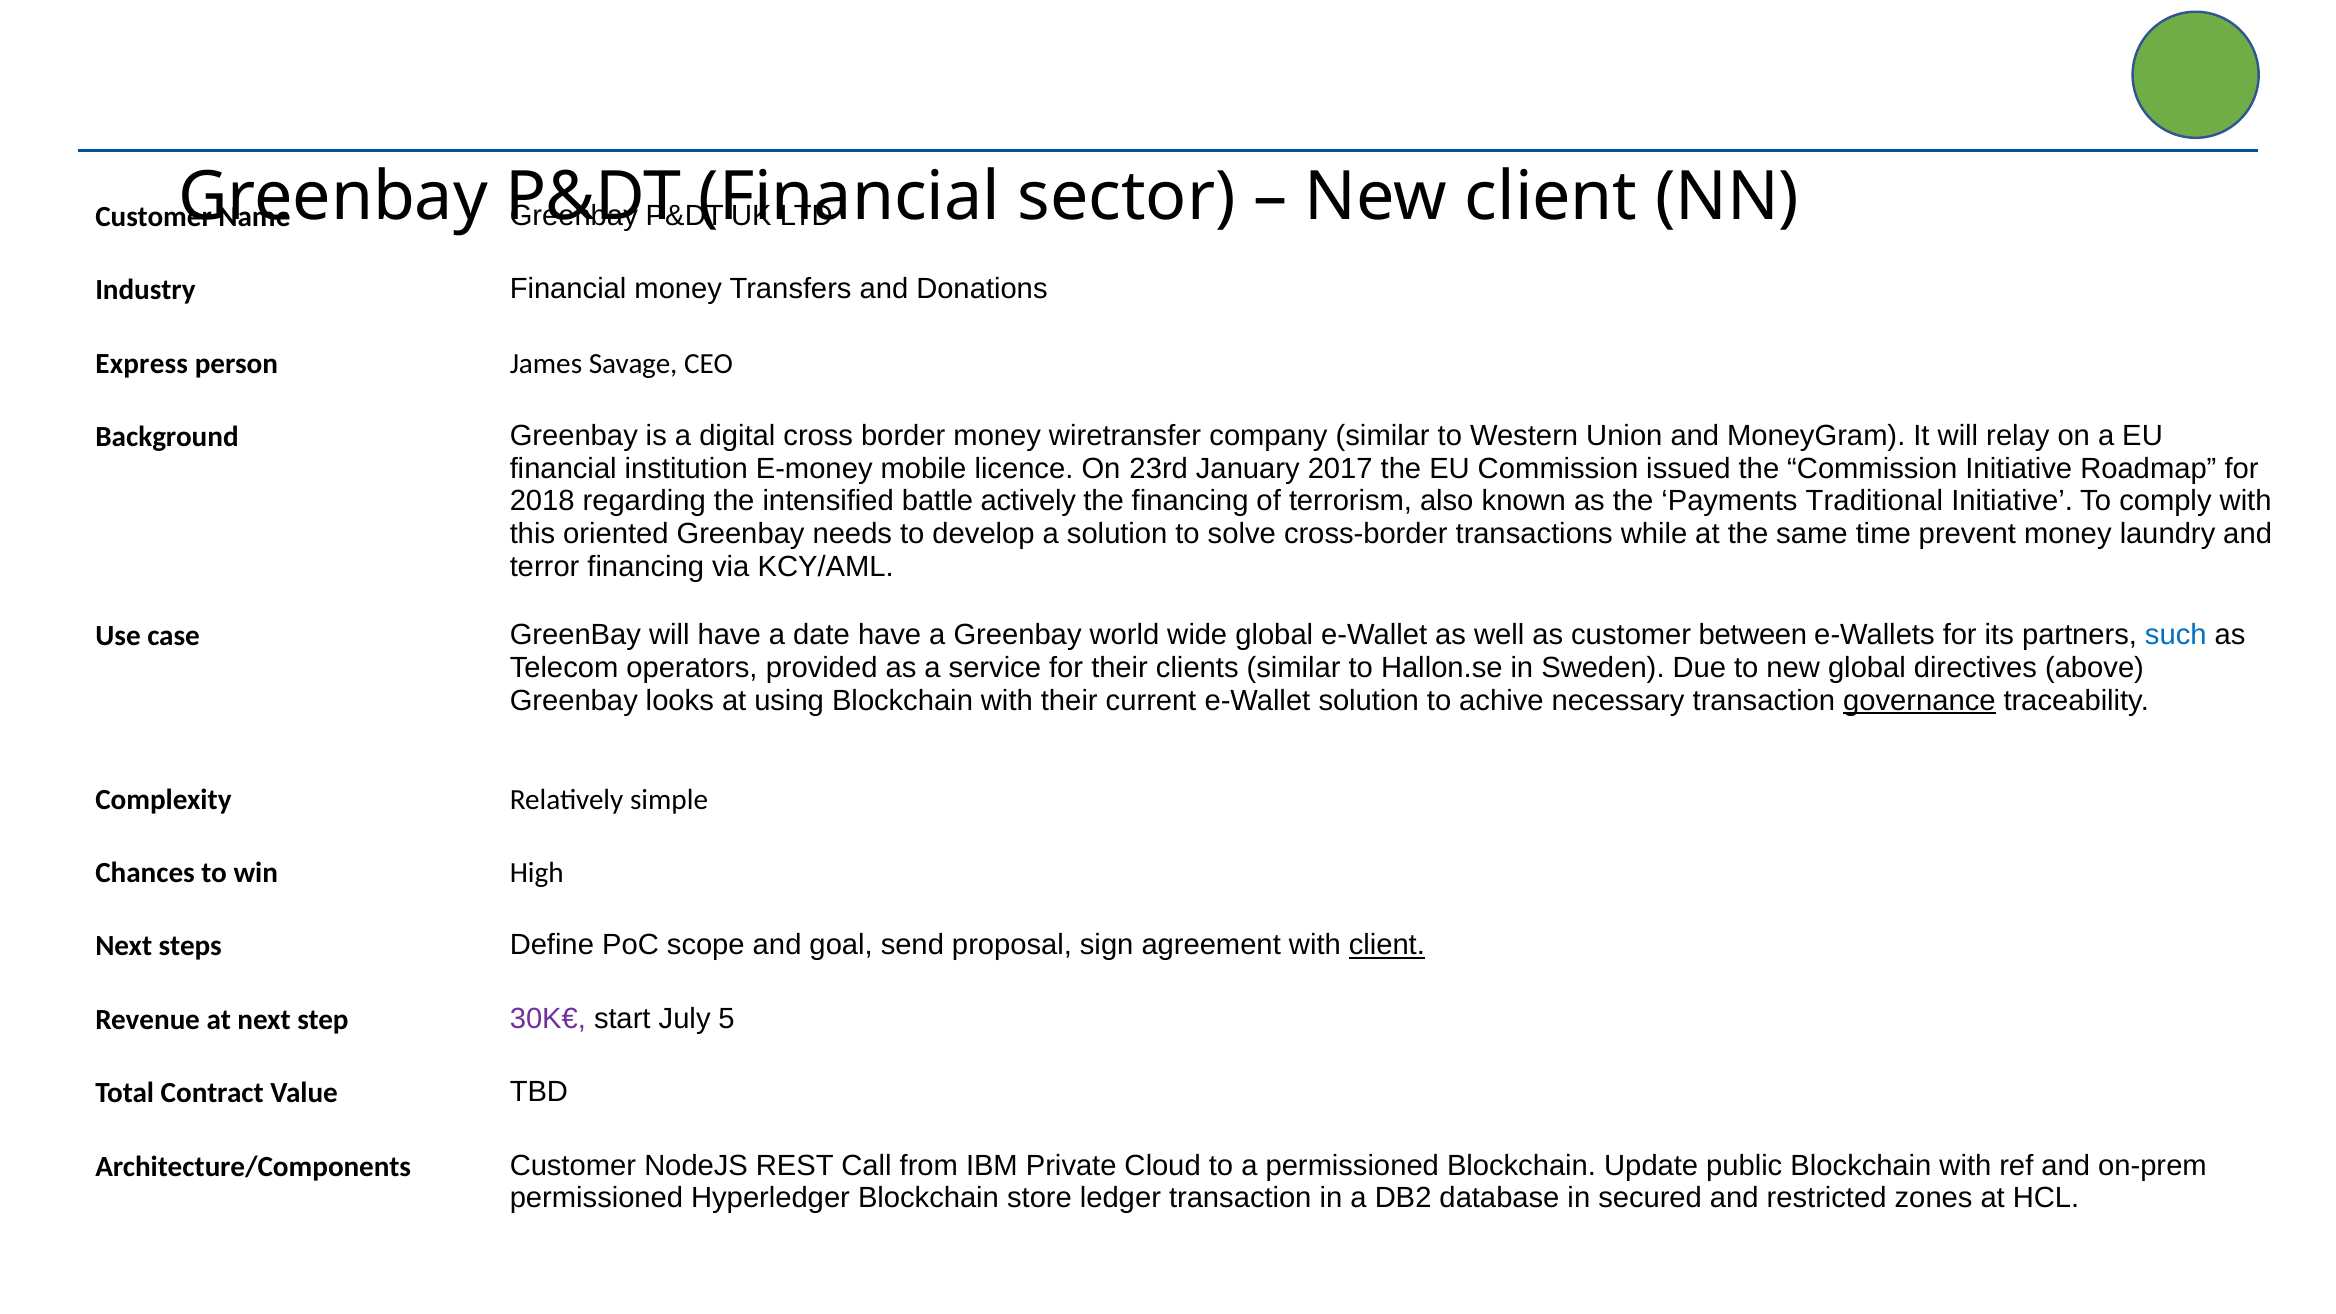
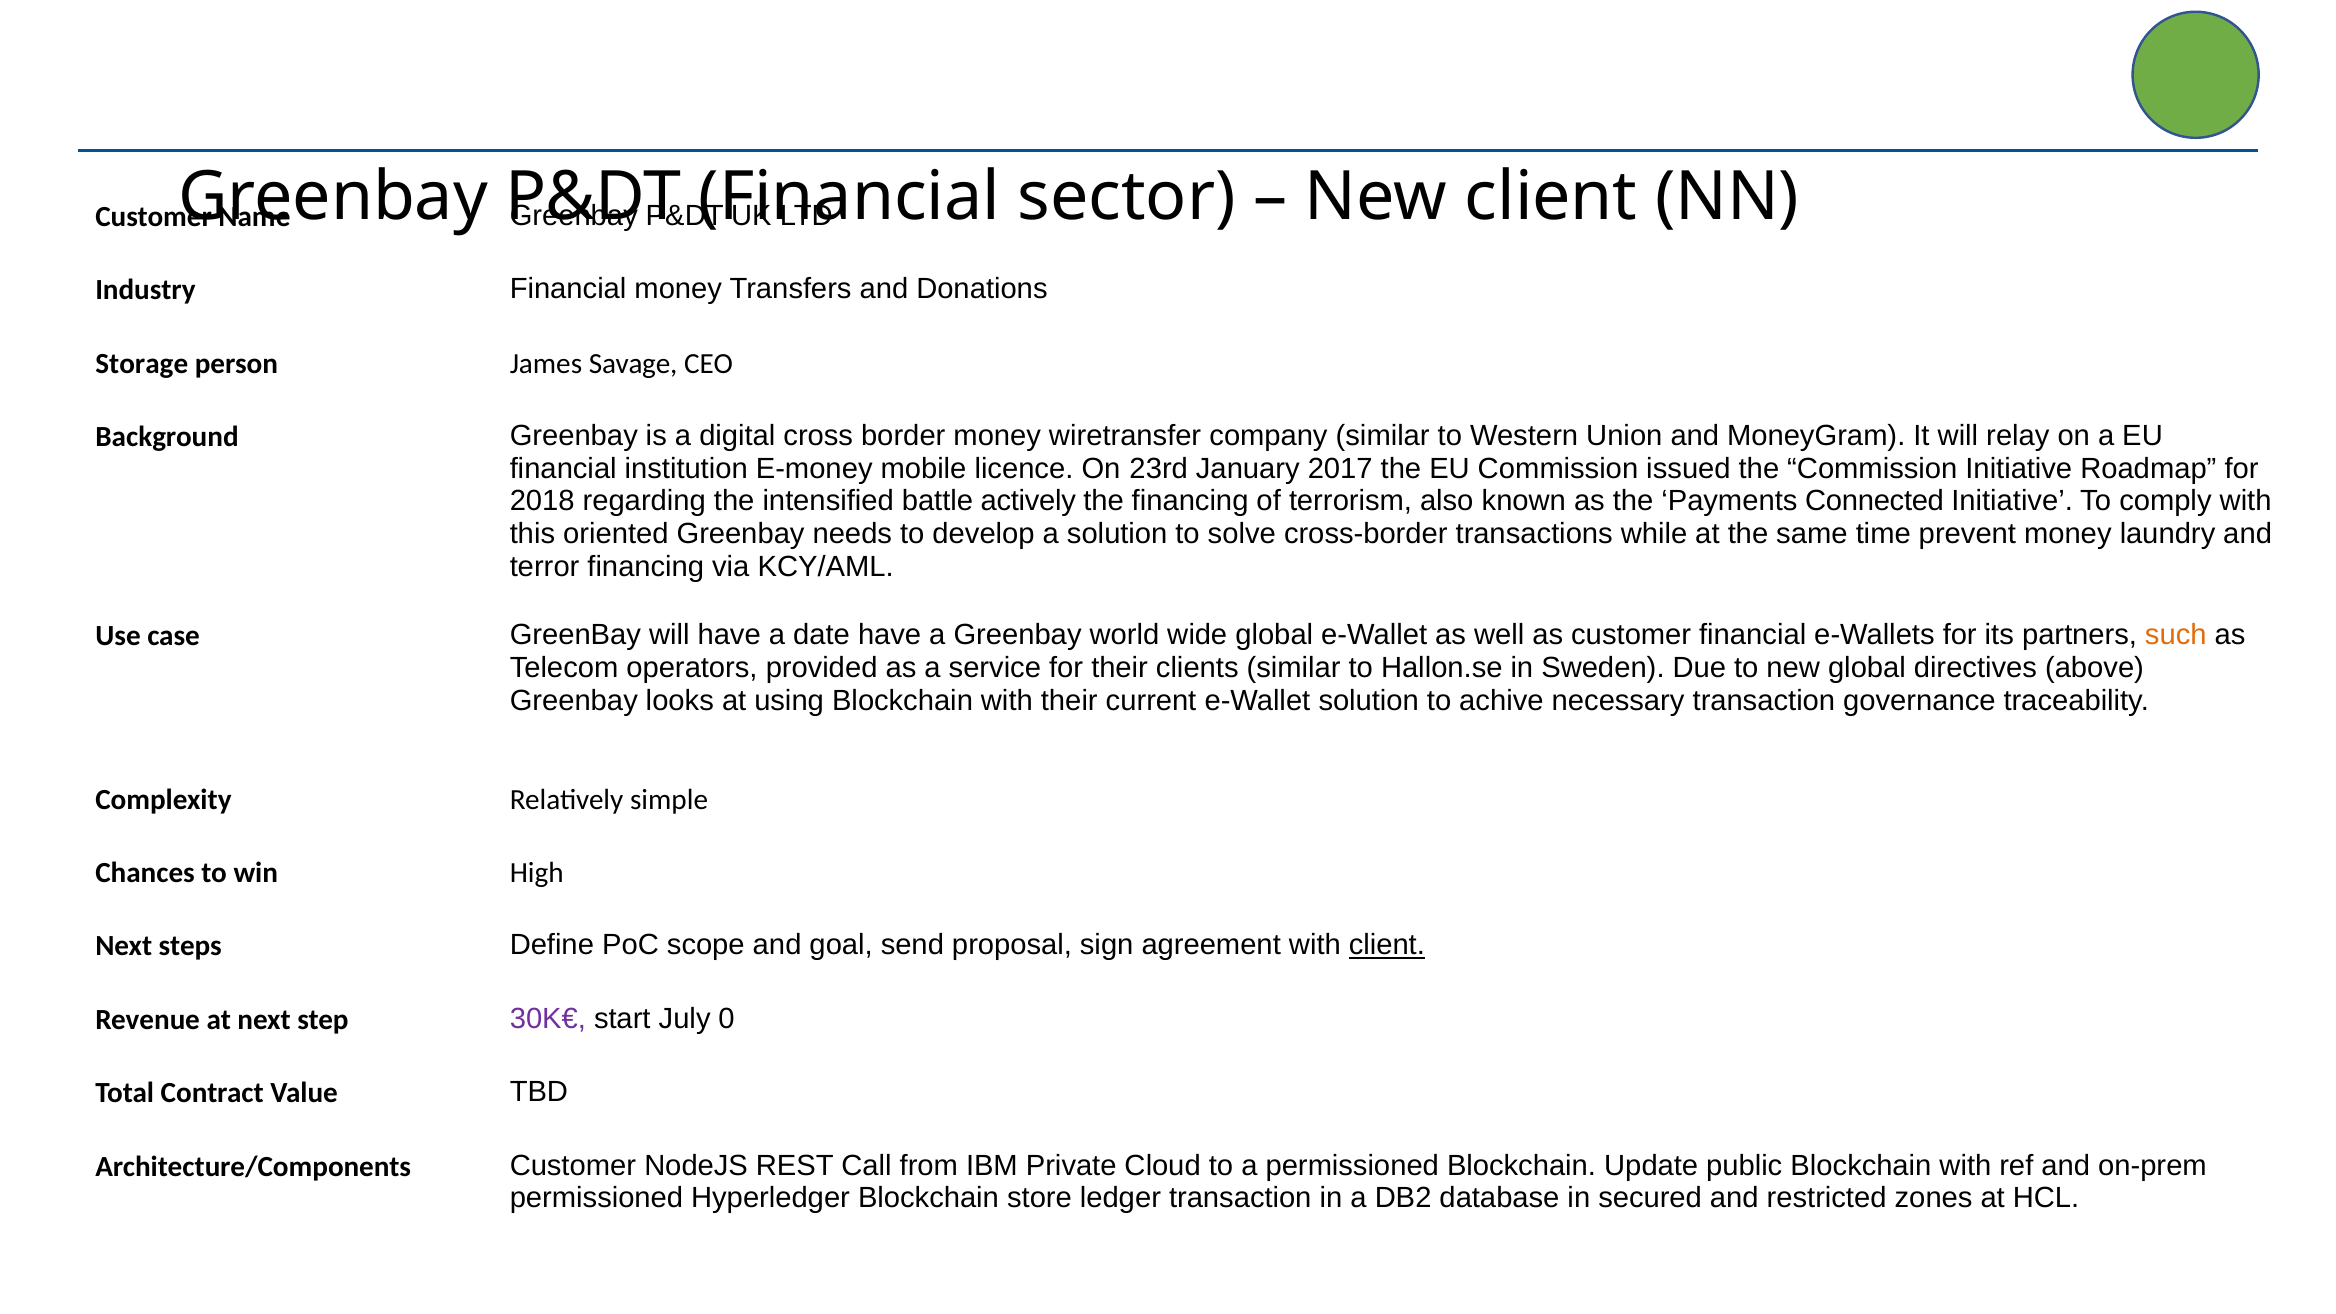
Express: Express -> Storage
Traditional: Traditional -> Connected
customer between: between -> financial
such colour: blue -> orange
governance underline: present -> none
5: 5 -> 0
